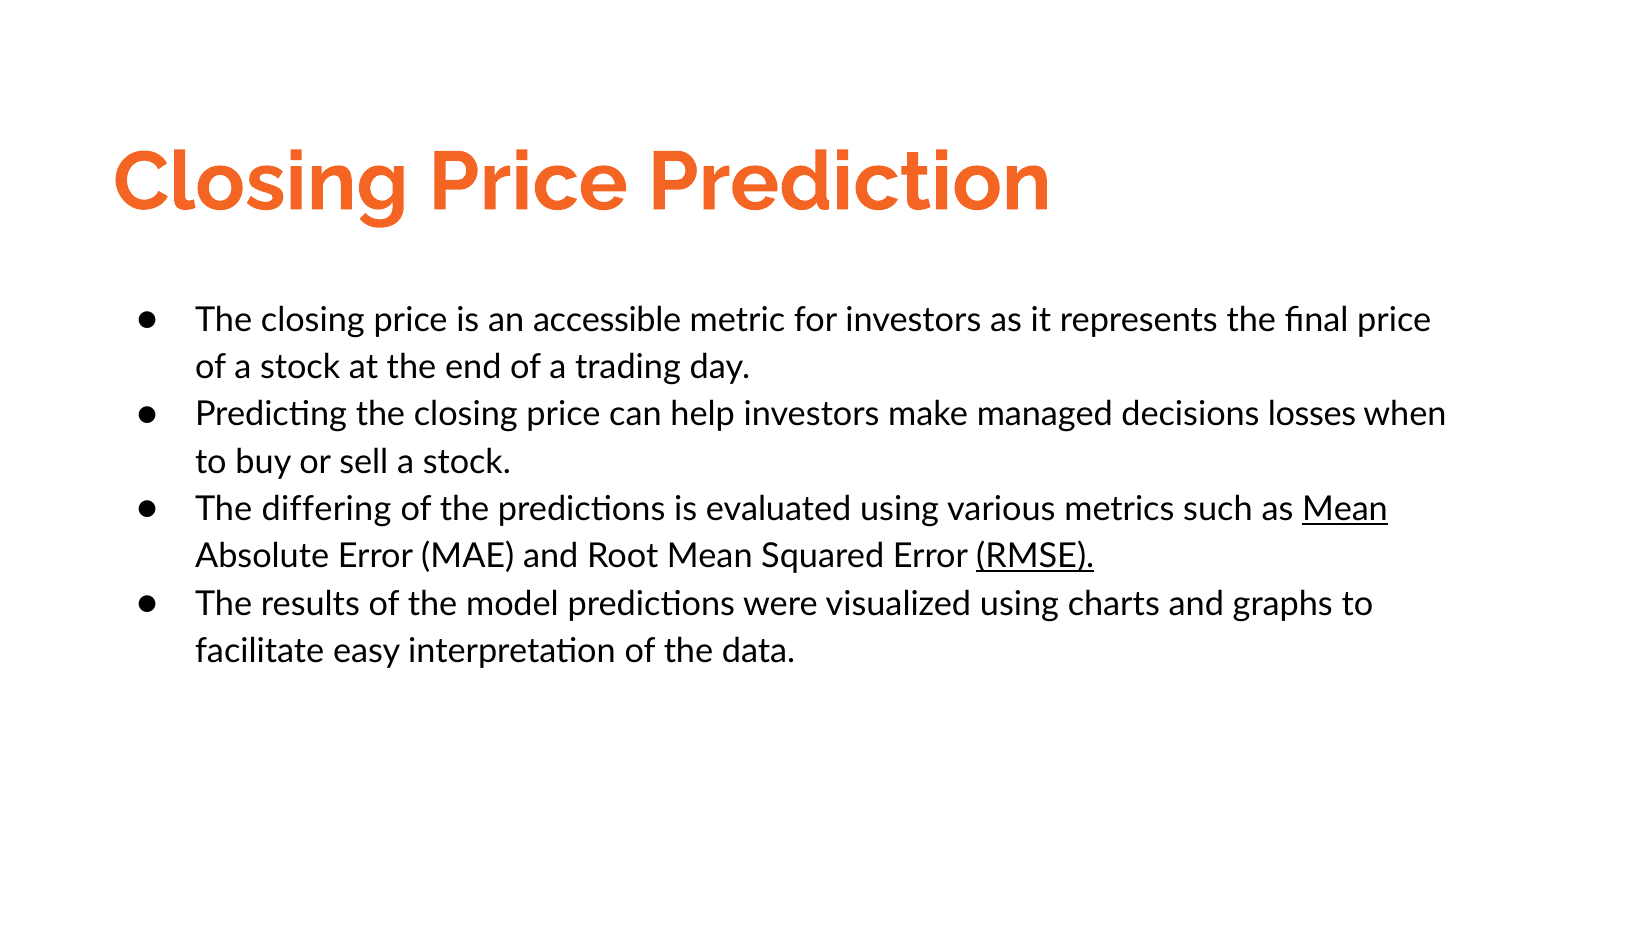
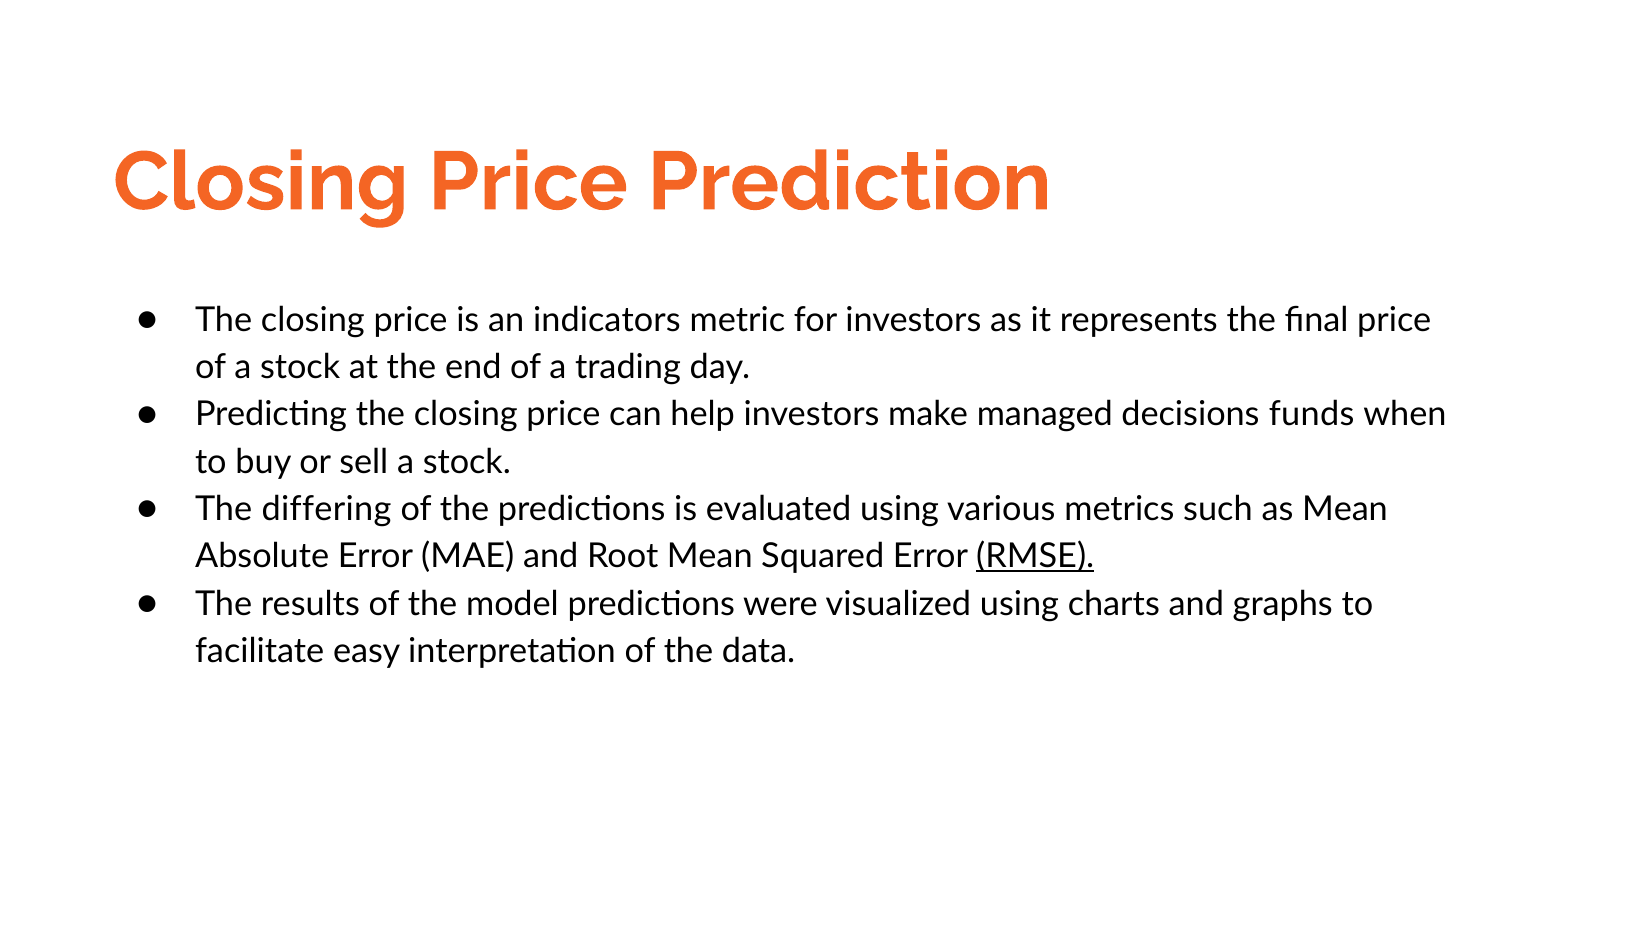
accessible: accessible -> indicators
losses: losses -> funds
Mean at (1345, 509) underline: present -> none
